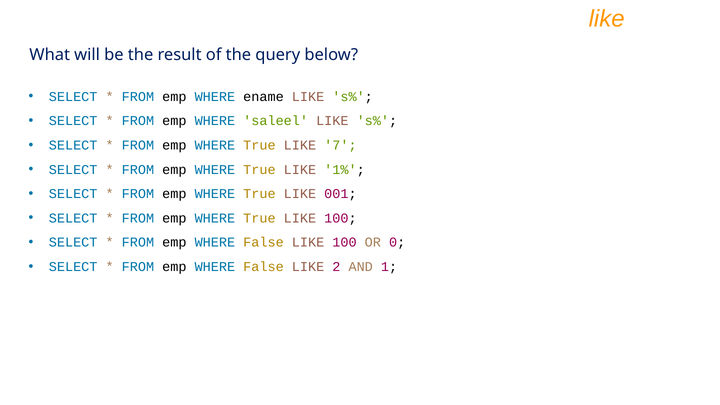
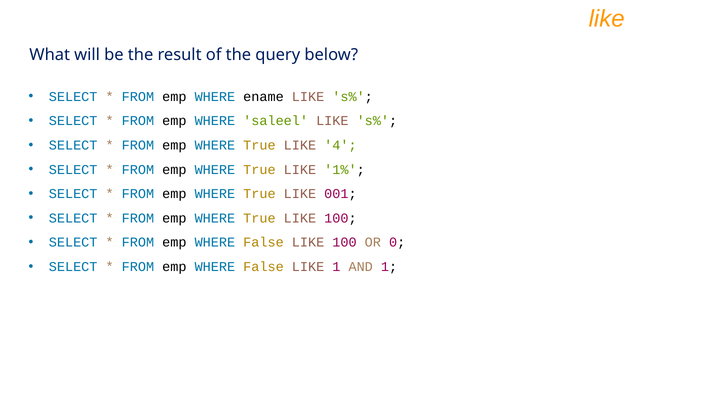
7: 7 -> 4
LIKE 2: 2 -> 1
